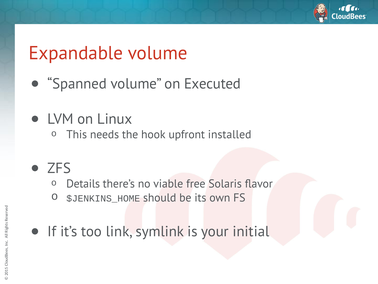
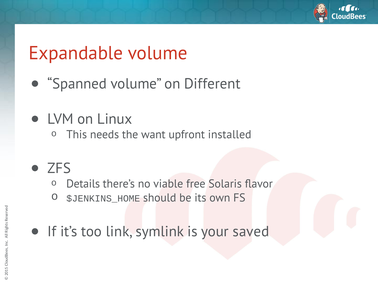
Executed: Executed -> Different
hook: hook -> want
initial: initial -> saved
